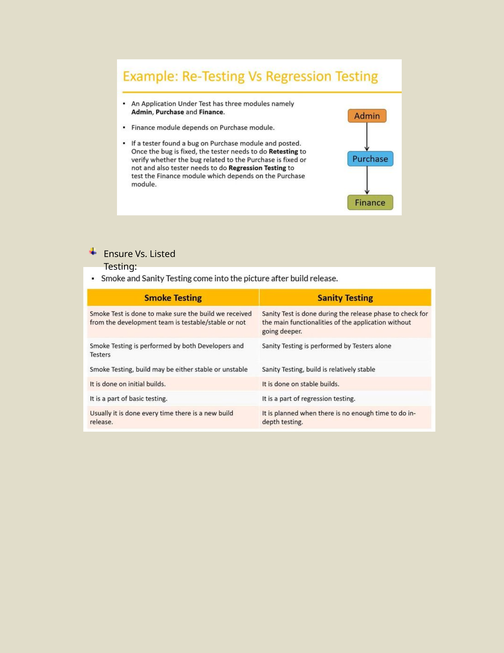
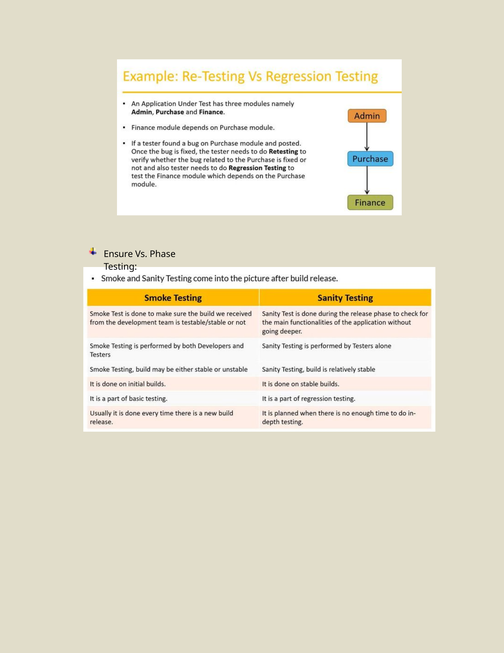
Listed: Listed -> Phase
